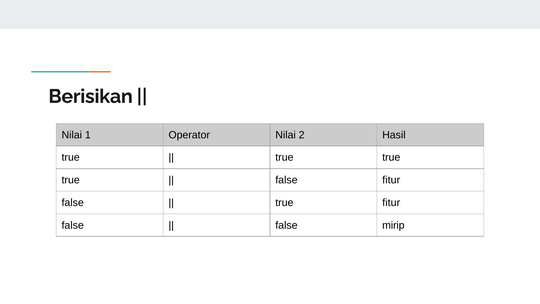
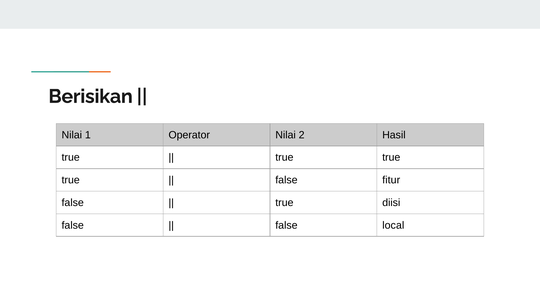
true fitur: fitur -> diisi
mirip: mirip -> local
